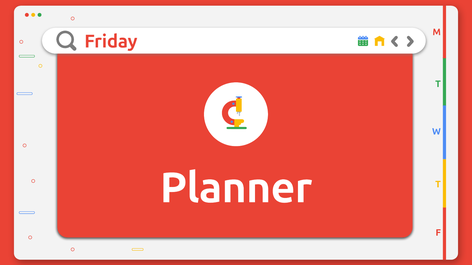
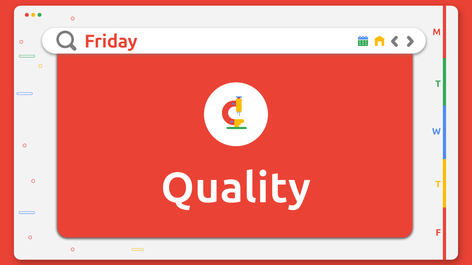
Planner: Planner -> Quality
